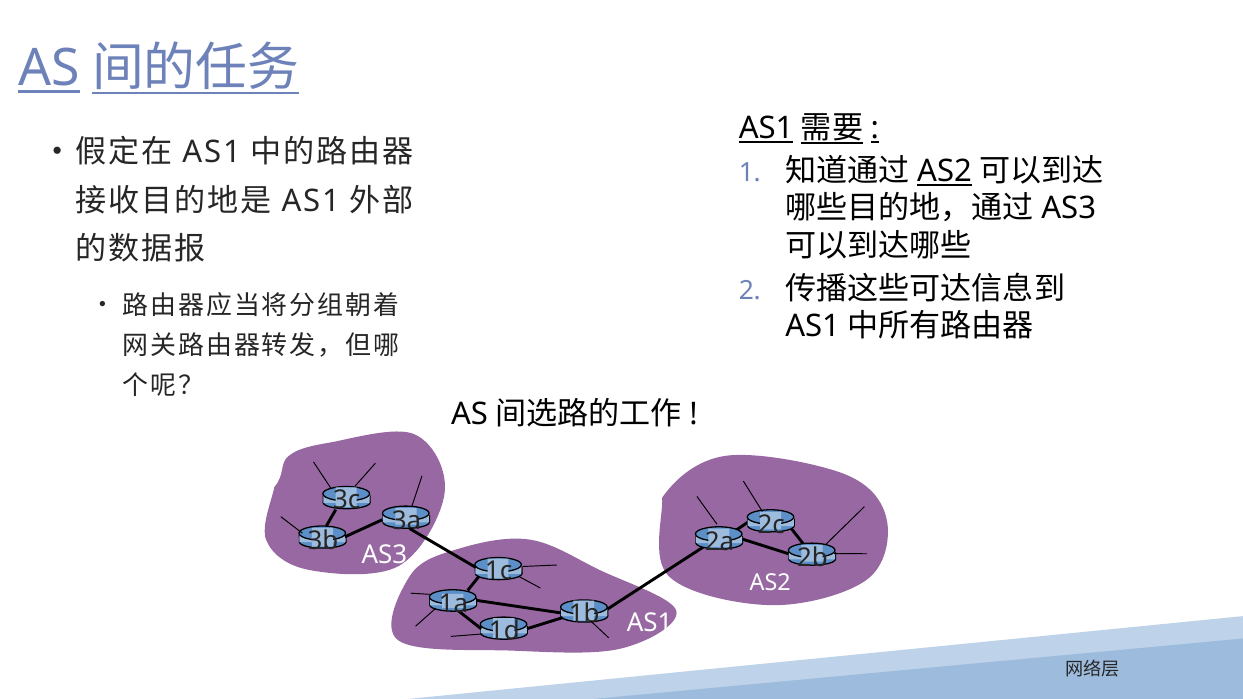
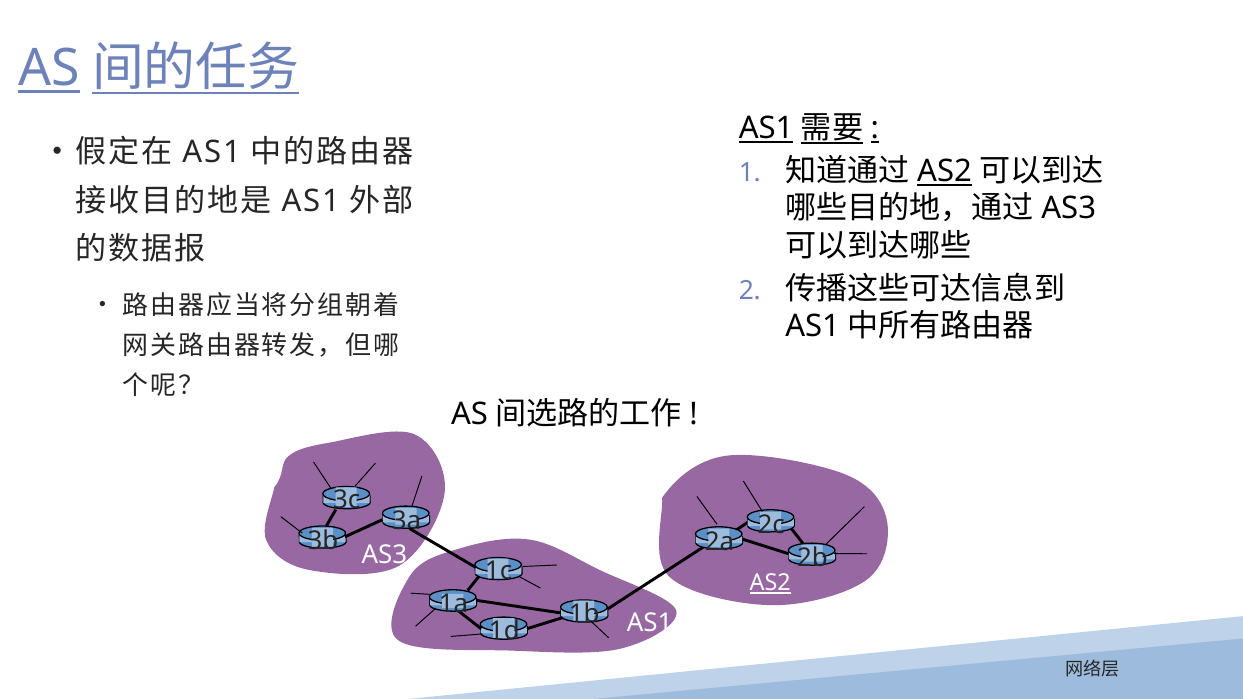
AS2 at (770, 583) underline: none -> present
